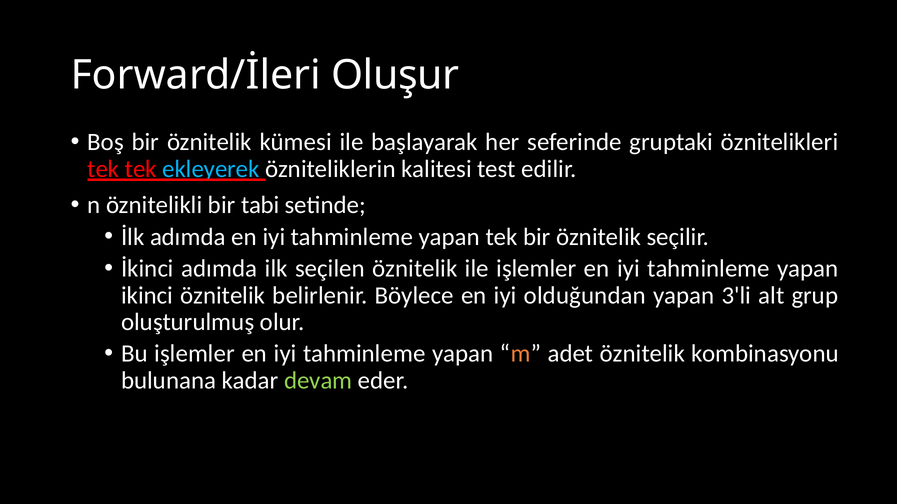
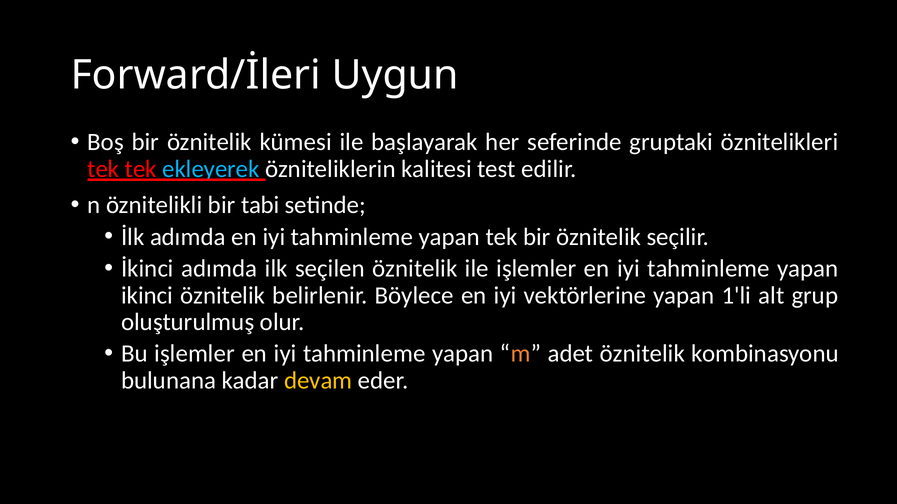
Oluşur: Oluşur -> Uygun
olduğundan: olduğundan -> vektörlerine
3'li: 3'li -> 1'li
devam colour: light green -> yellow
